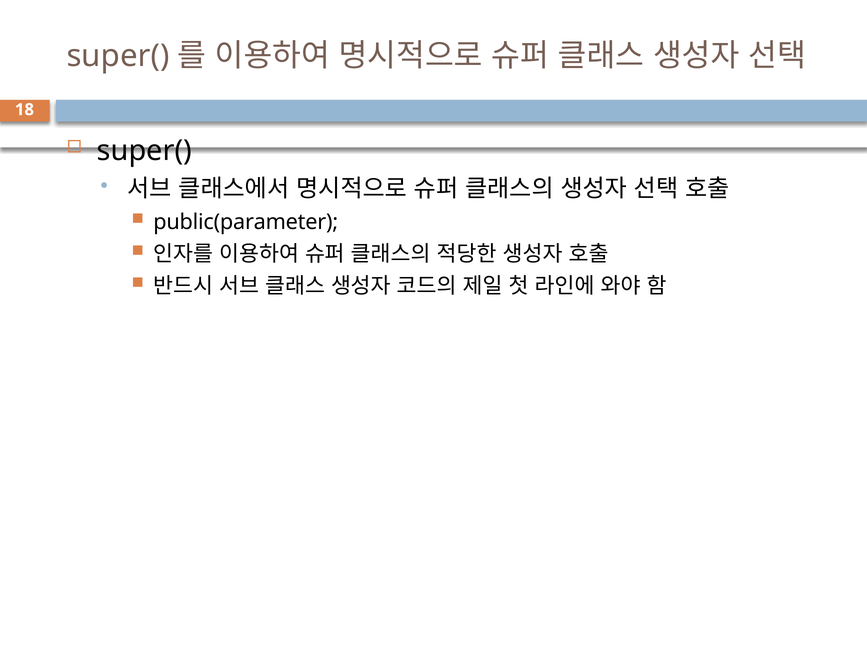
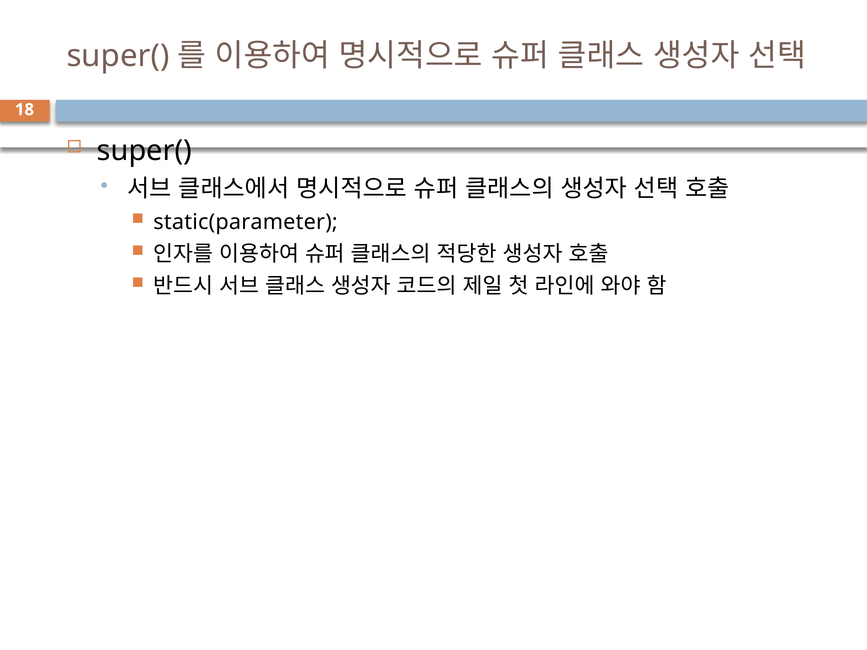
public(parameter: public(parameter -> static(parameter
